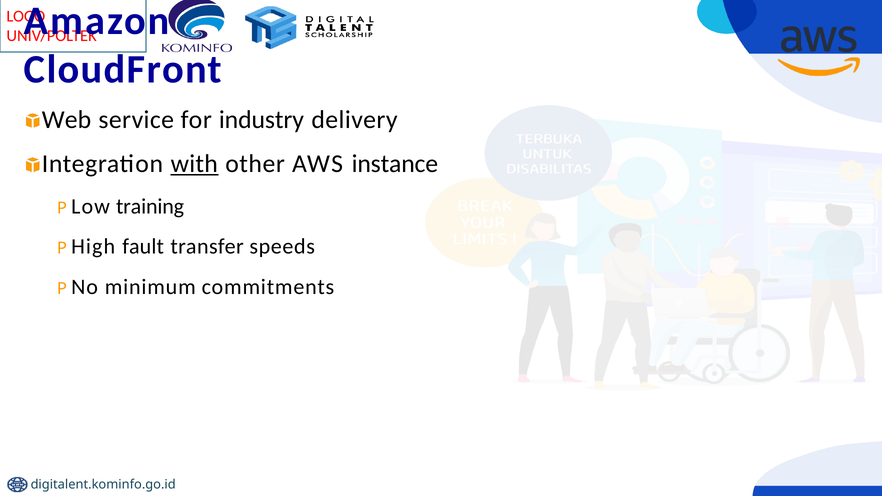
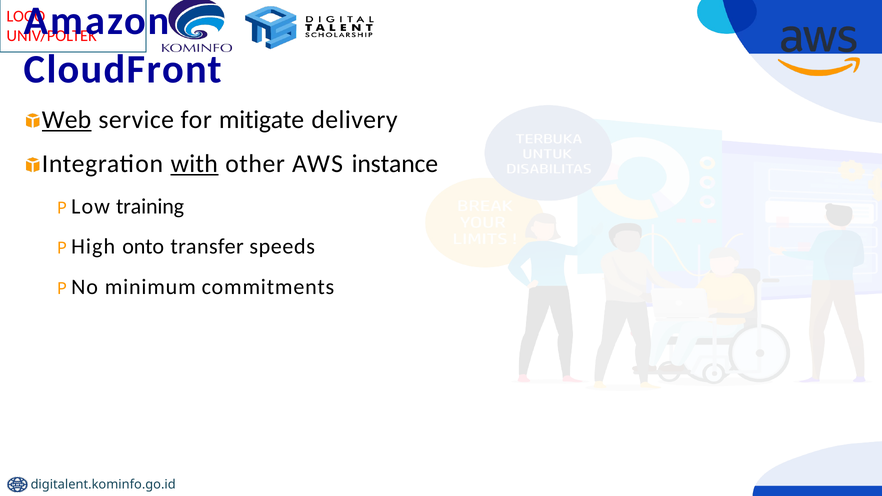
Web underline: none -> present
industry: industry -> mitigate
fault: fault -> onto
